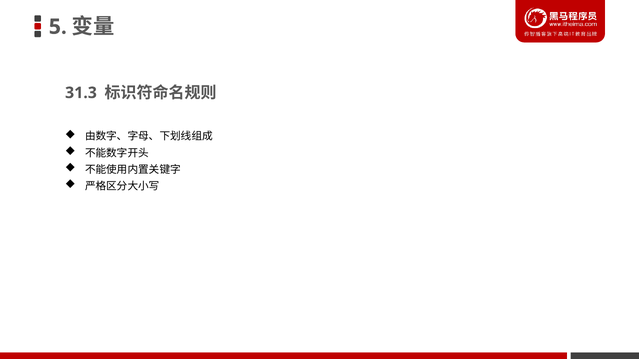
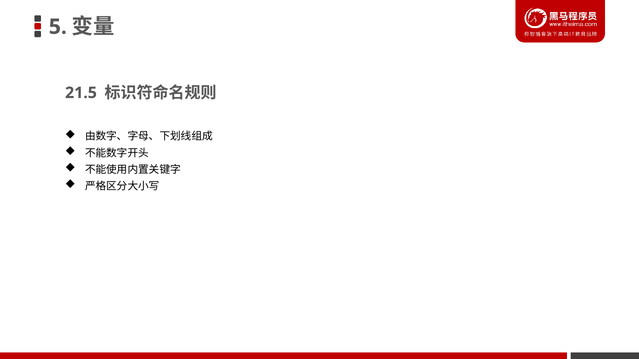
31.3: 31.3 -> 21.5
